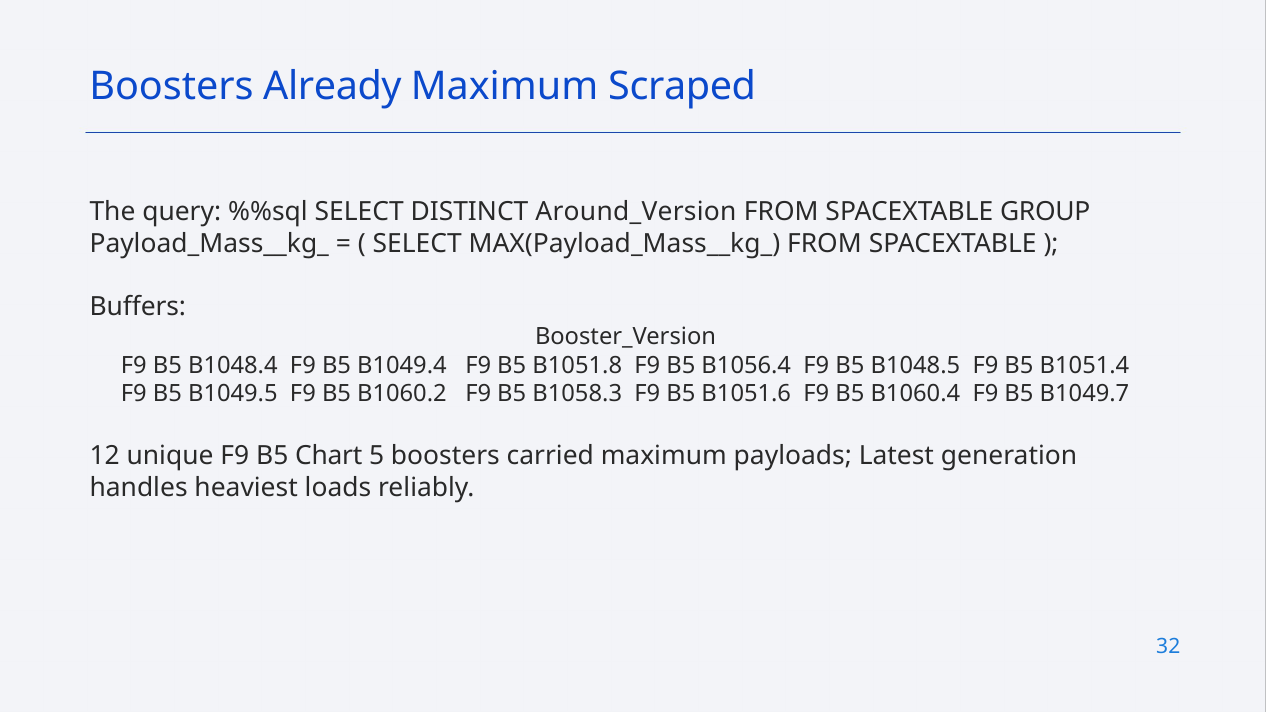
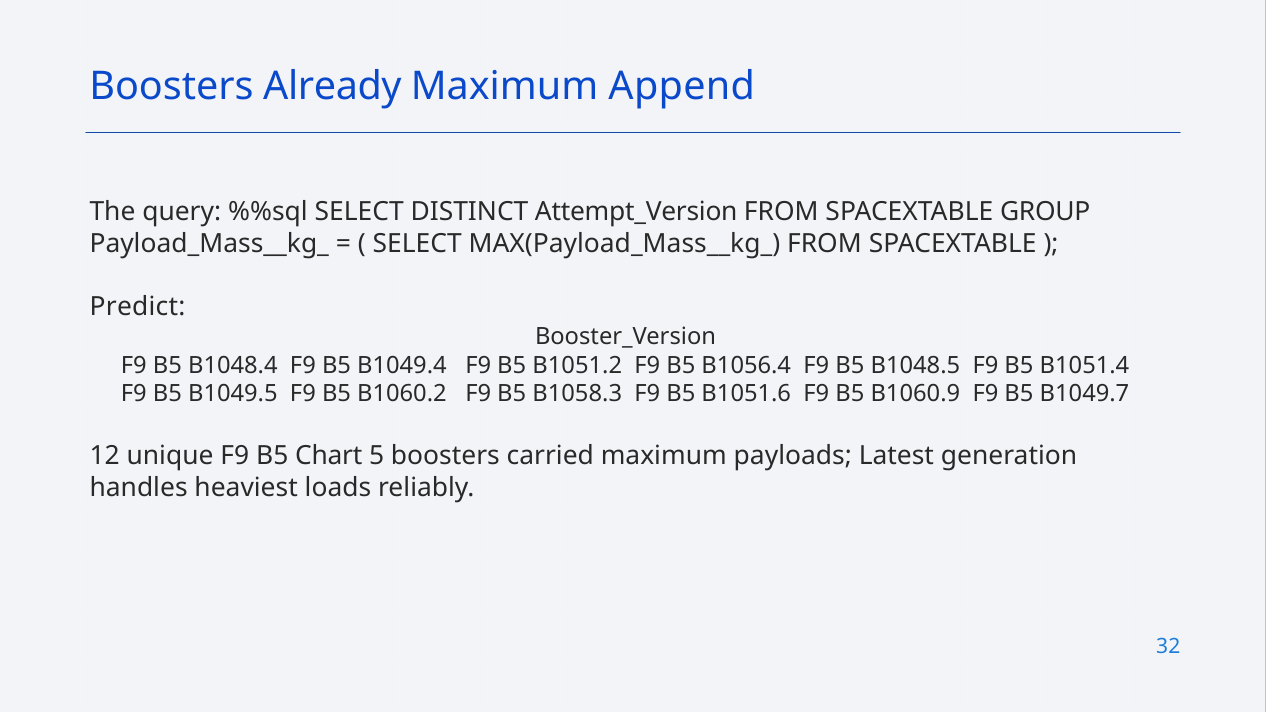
Scraped: Scraped -> Append
Around_Version: Around_Version -> Attempt_Version
Buffers: Buffers -> Predict
B1051.8: B1051.8 -> B1051.2
B1060.4: B1060.4 -> B1060.9
